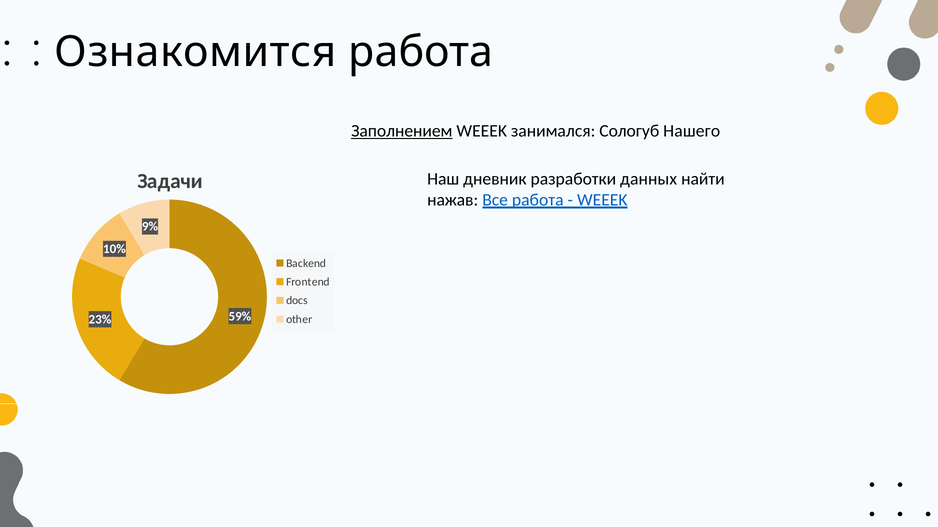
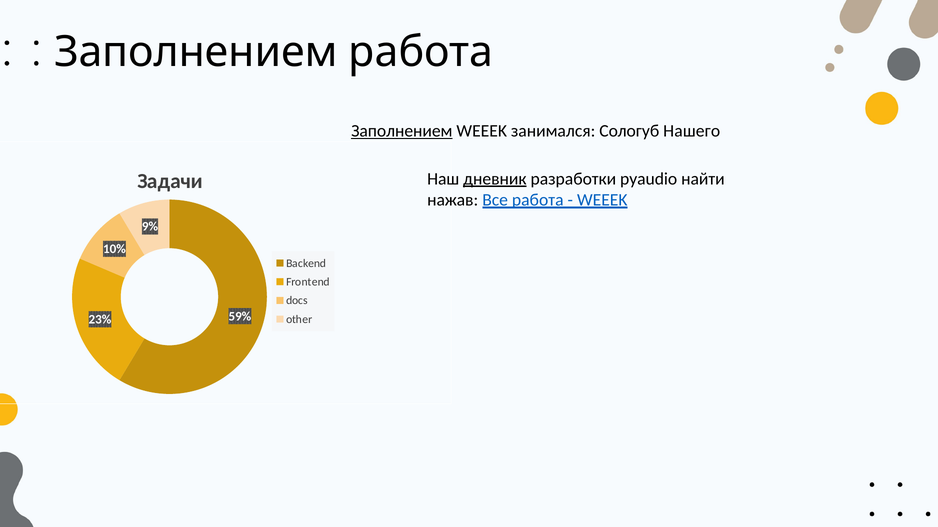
Ознакомится at (196, 52): Ознакомится -> Заполнением
дневник underline: none -> present
данных: данных -> pyaudio
